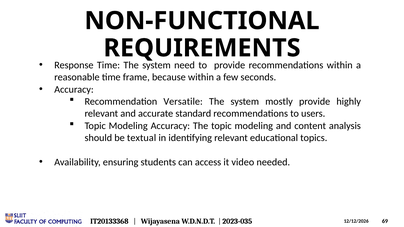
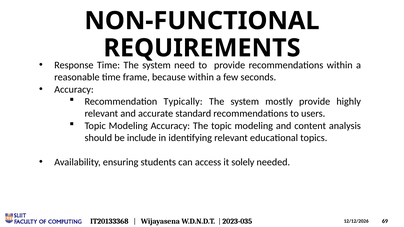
Versatile: Versatile -> Typically
textual: textual -> include
video: video -> solely
